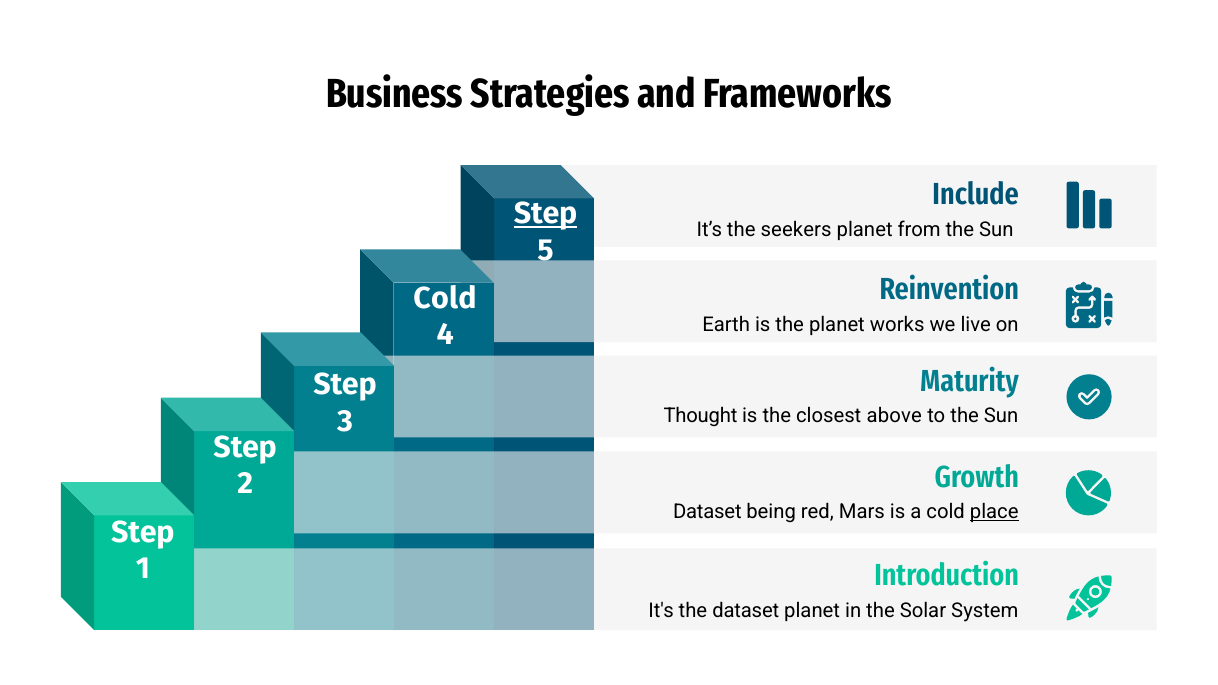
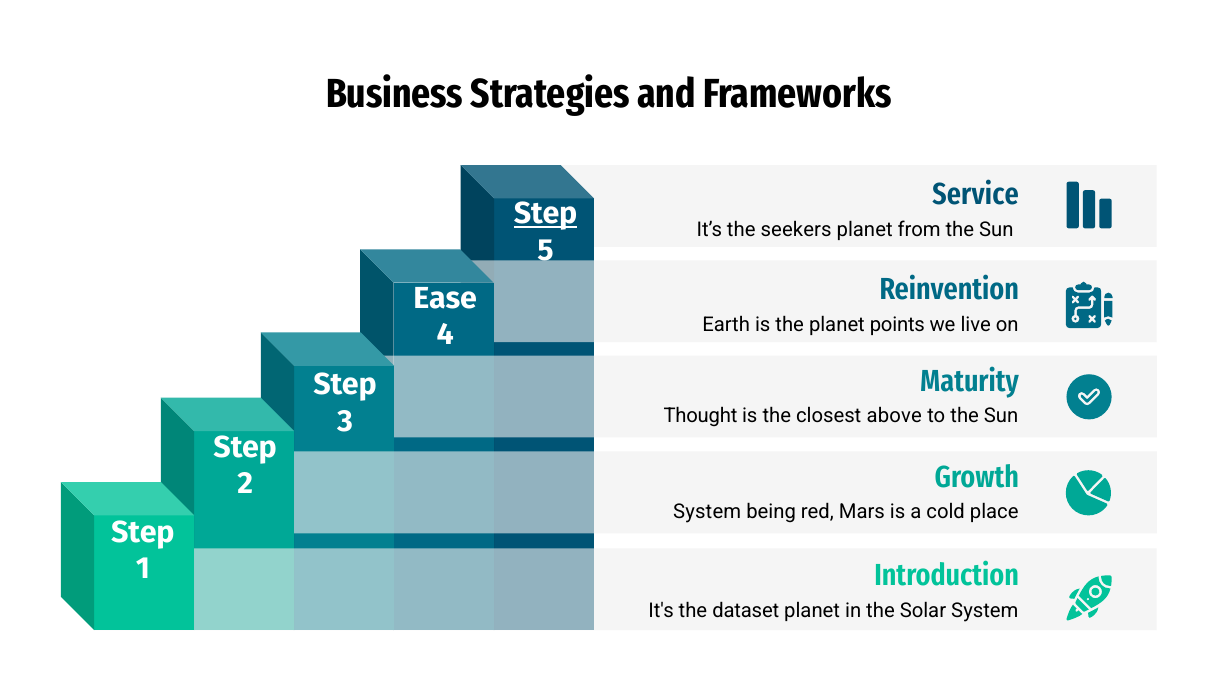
Include: Include -> Service
Cold at (445, 298): Cold -> Ease
works: works -> points
Dataset at (707, 512): Dataset -> System
place underline: present -> none
